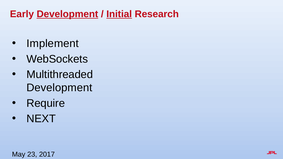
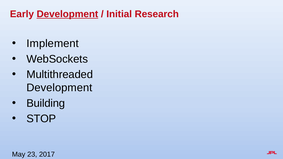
Initial underline: present -> none
Require: Require -> Building
NEXT: NEXT -> STOP
